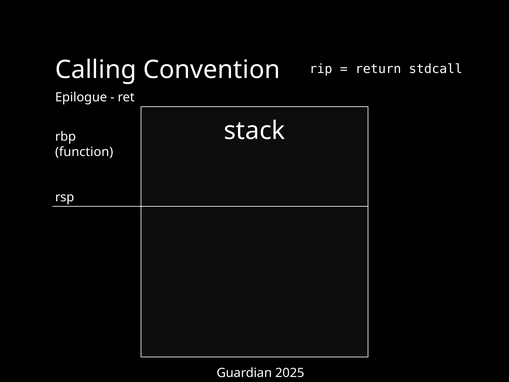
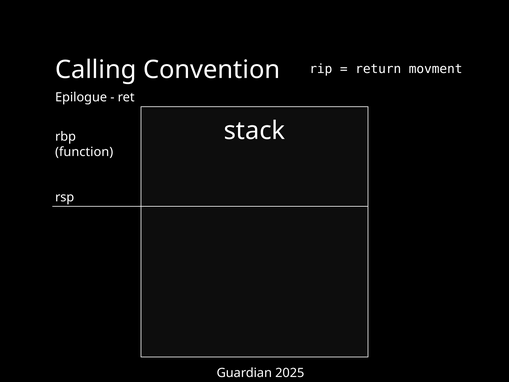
stdcall: stdcall -> movment
